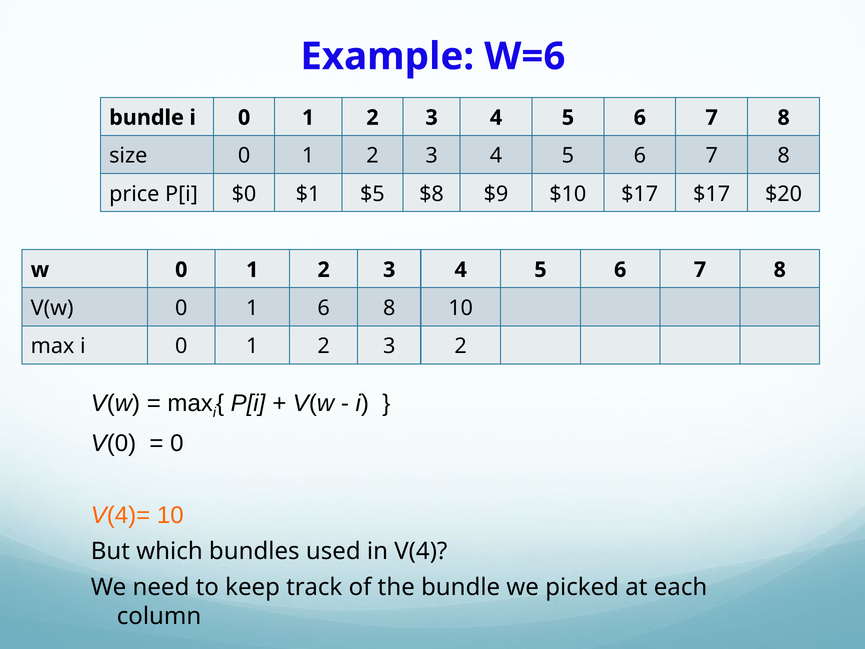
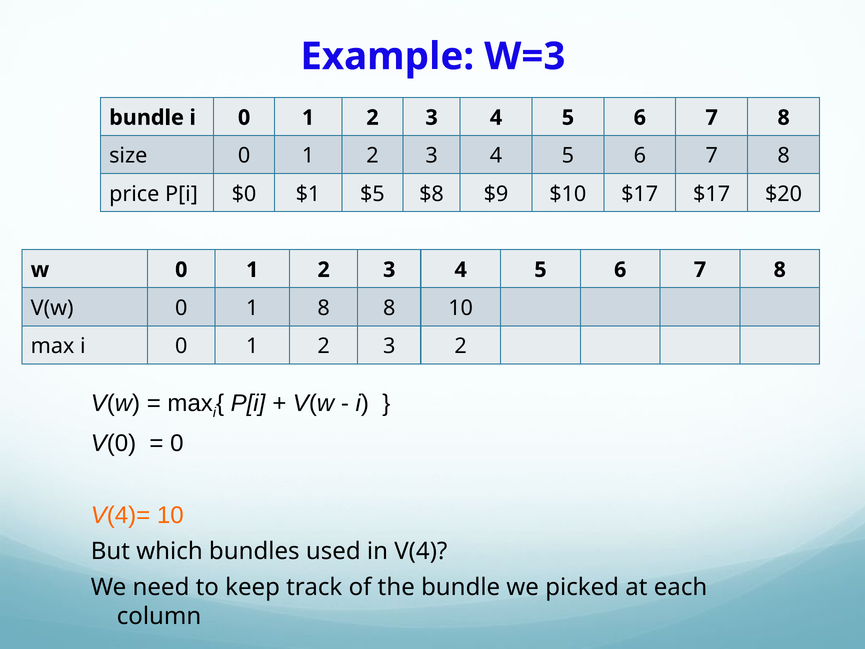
W=6: W=6 -> W=3
1 6: 6 -> 8
